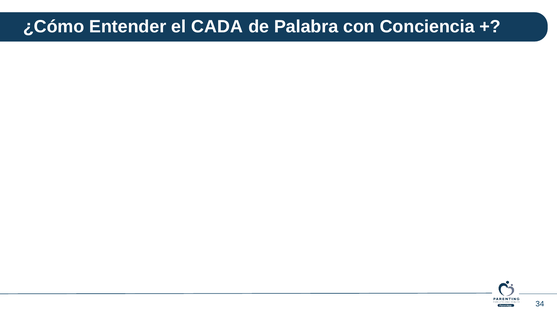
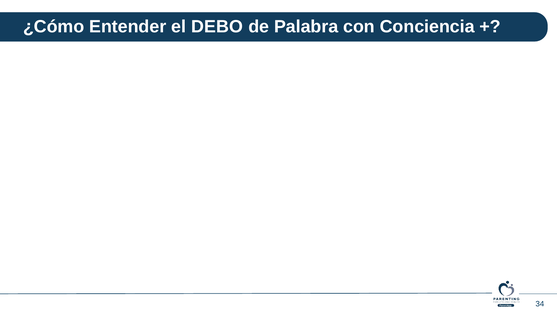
CADA: CADA -> DEBO
